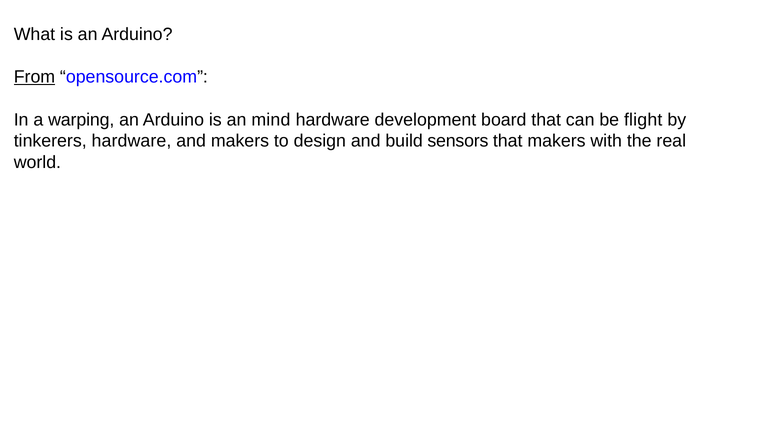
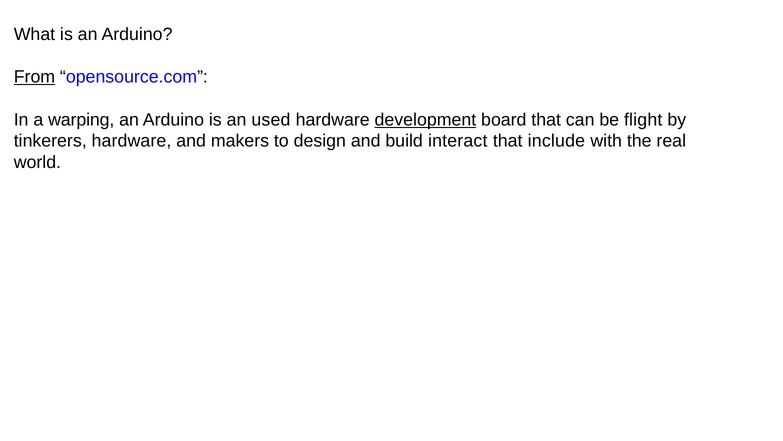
mind: mind -> used
development underline: none -> present
sensors: sensors -> interact
that makers: makers -> include
